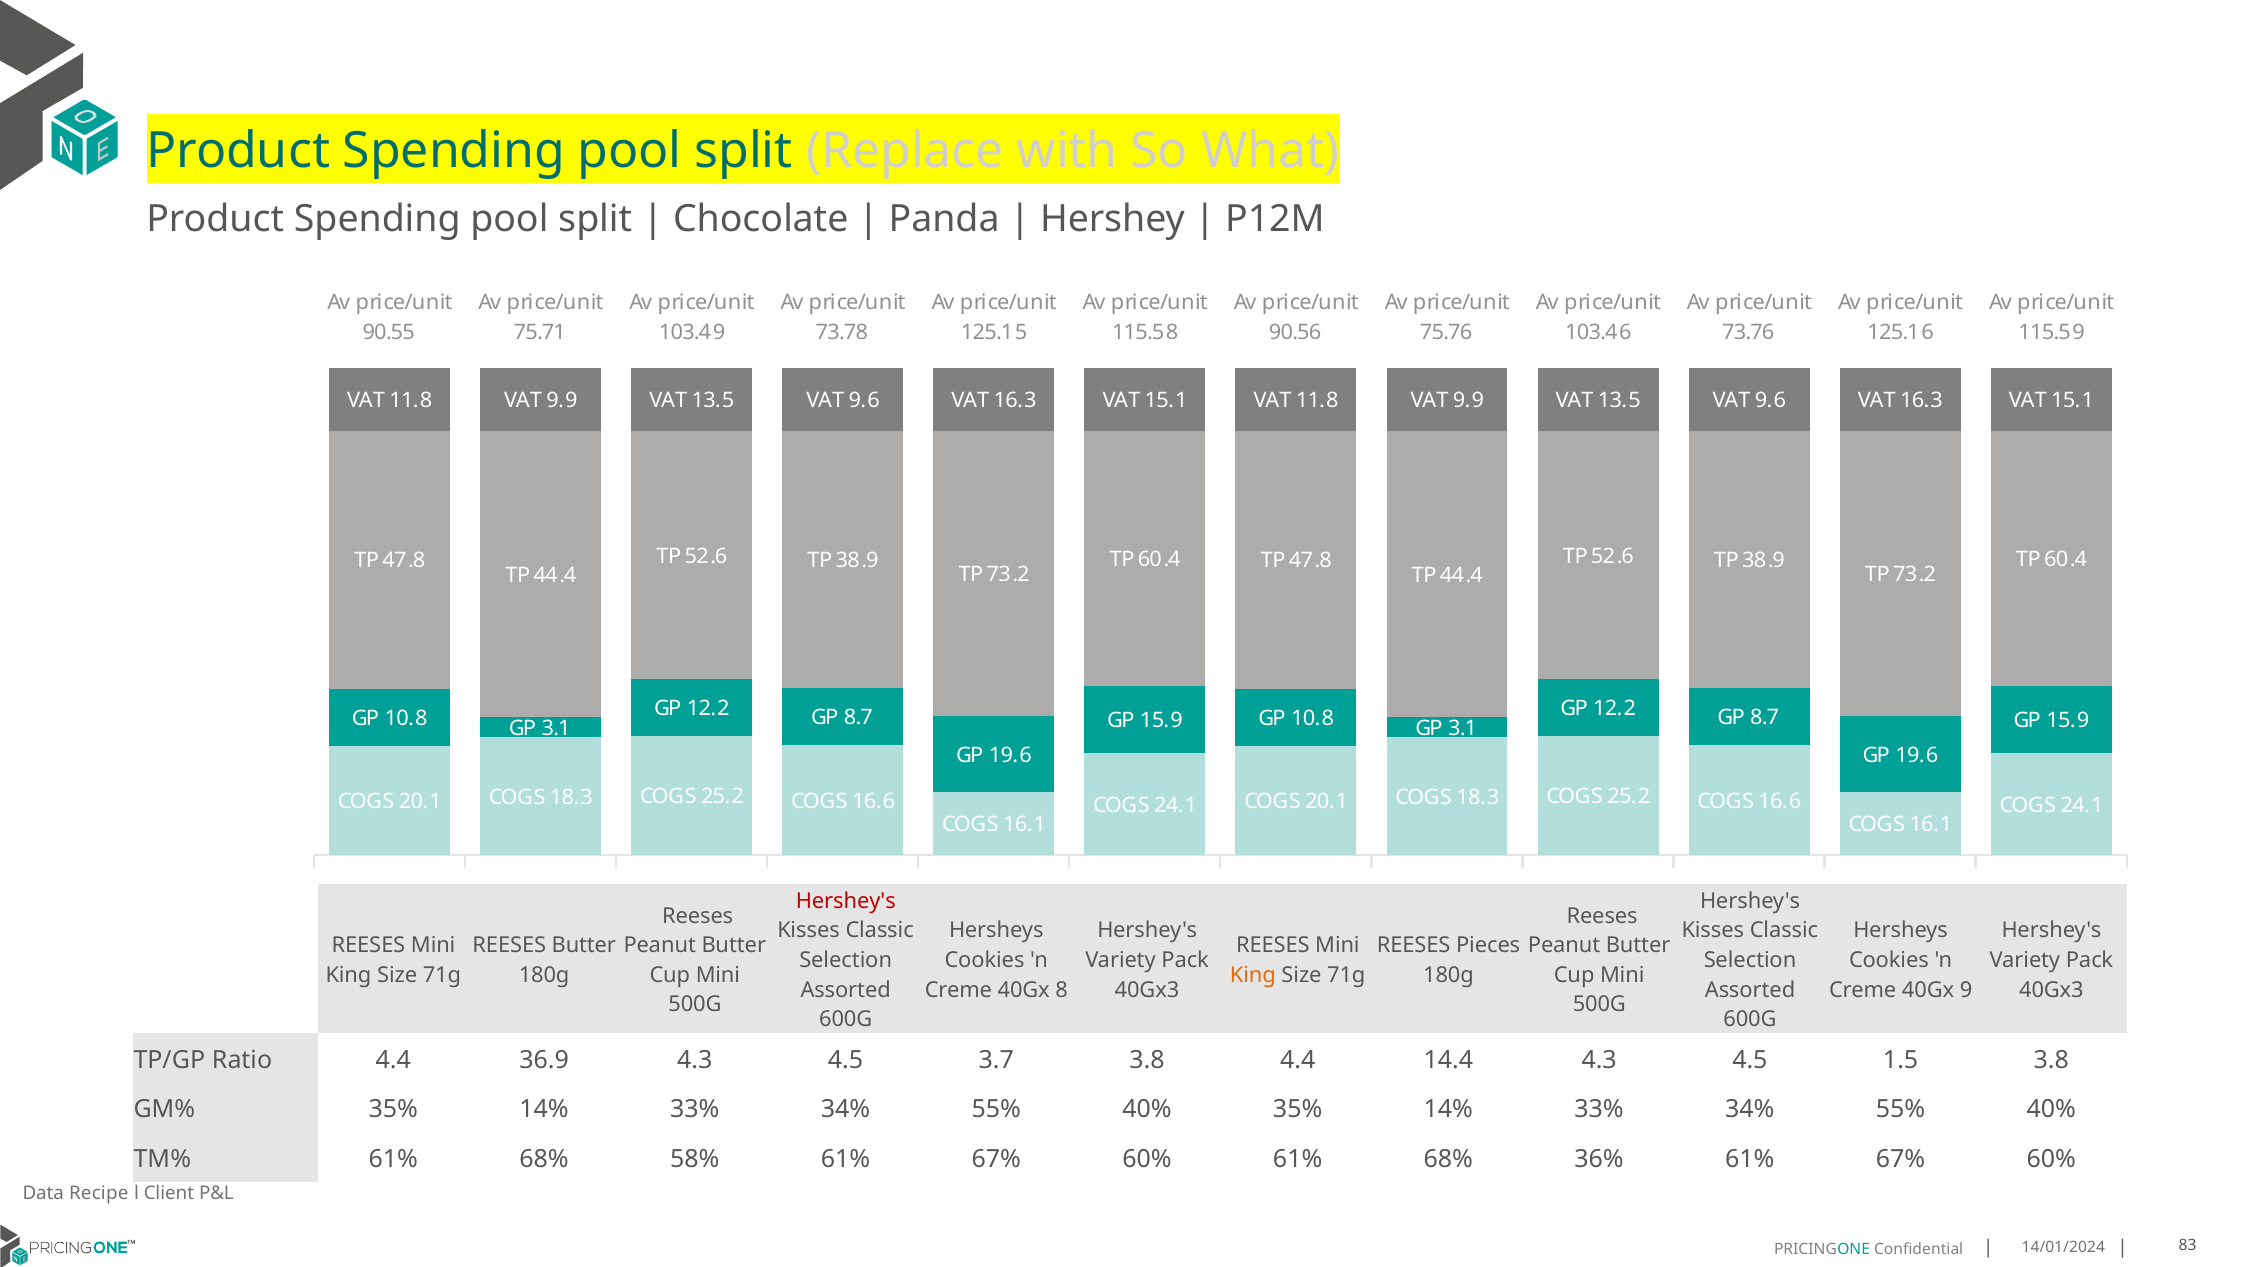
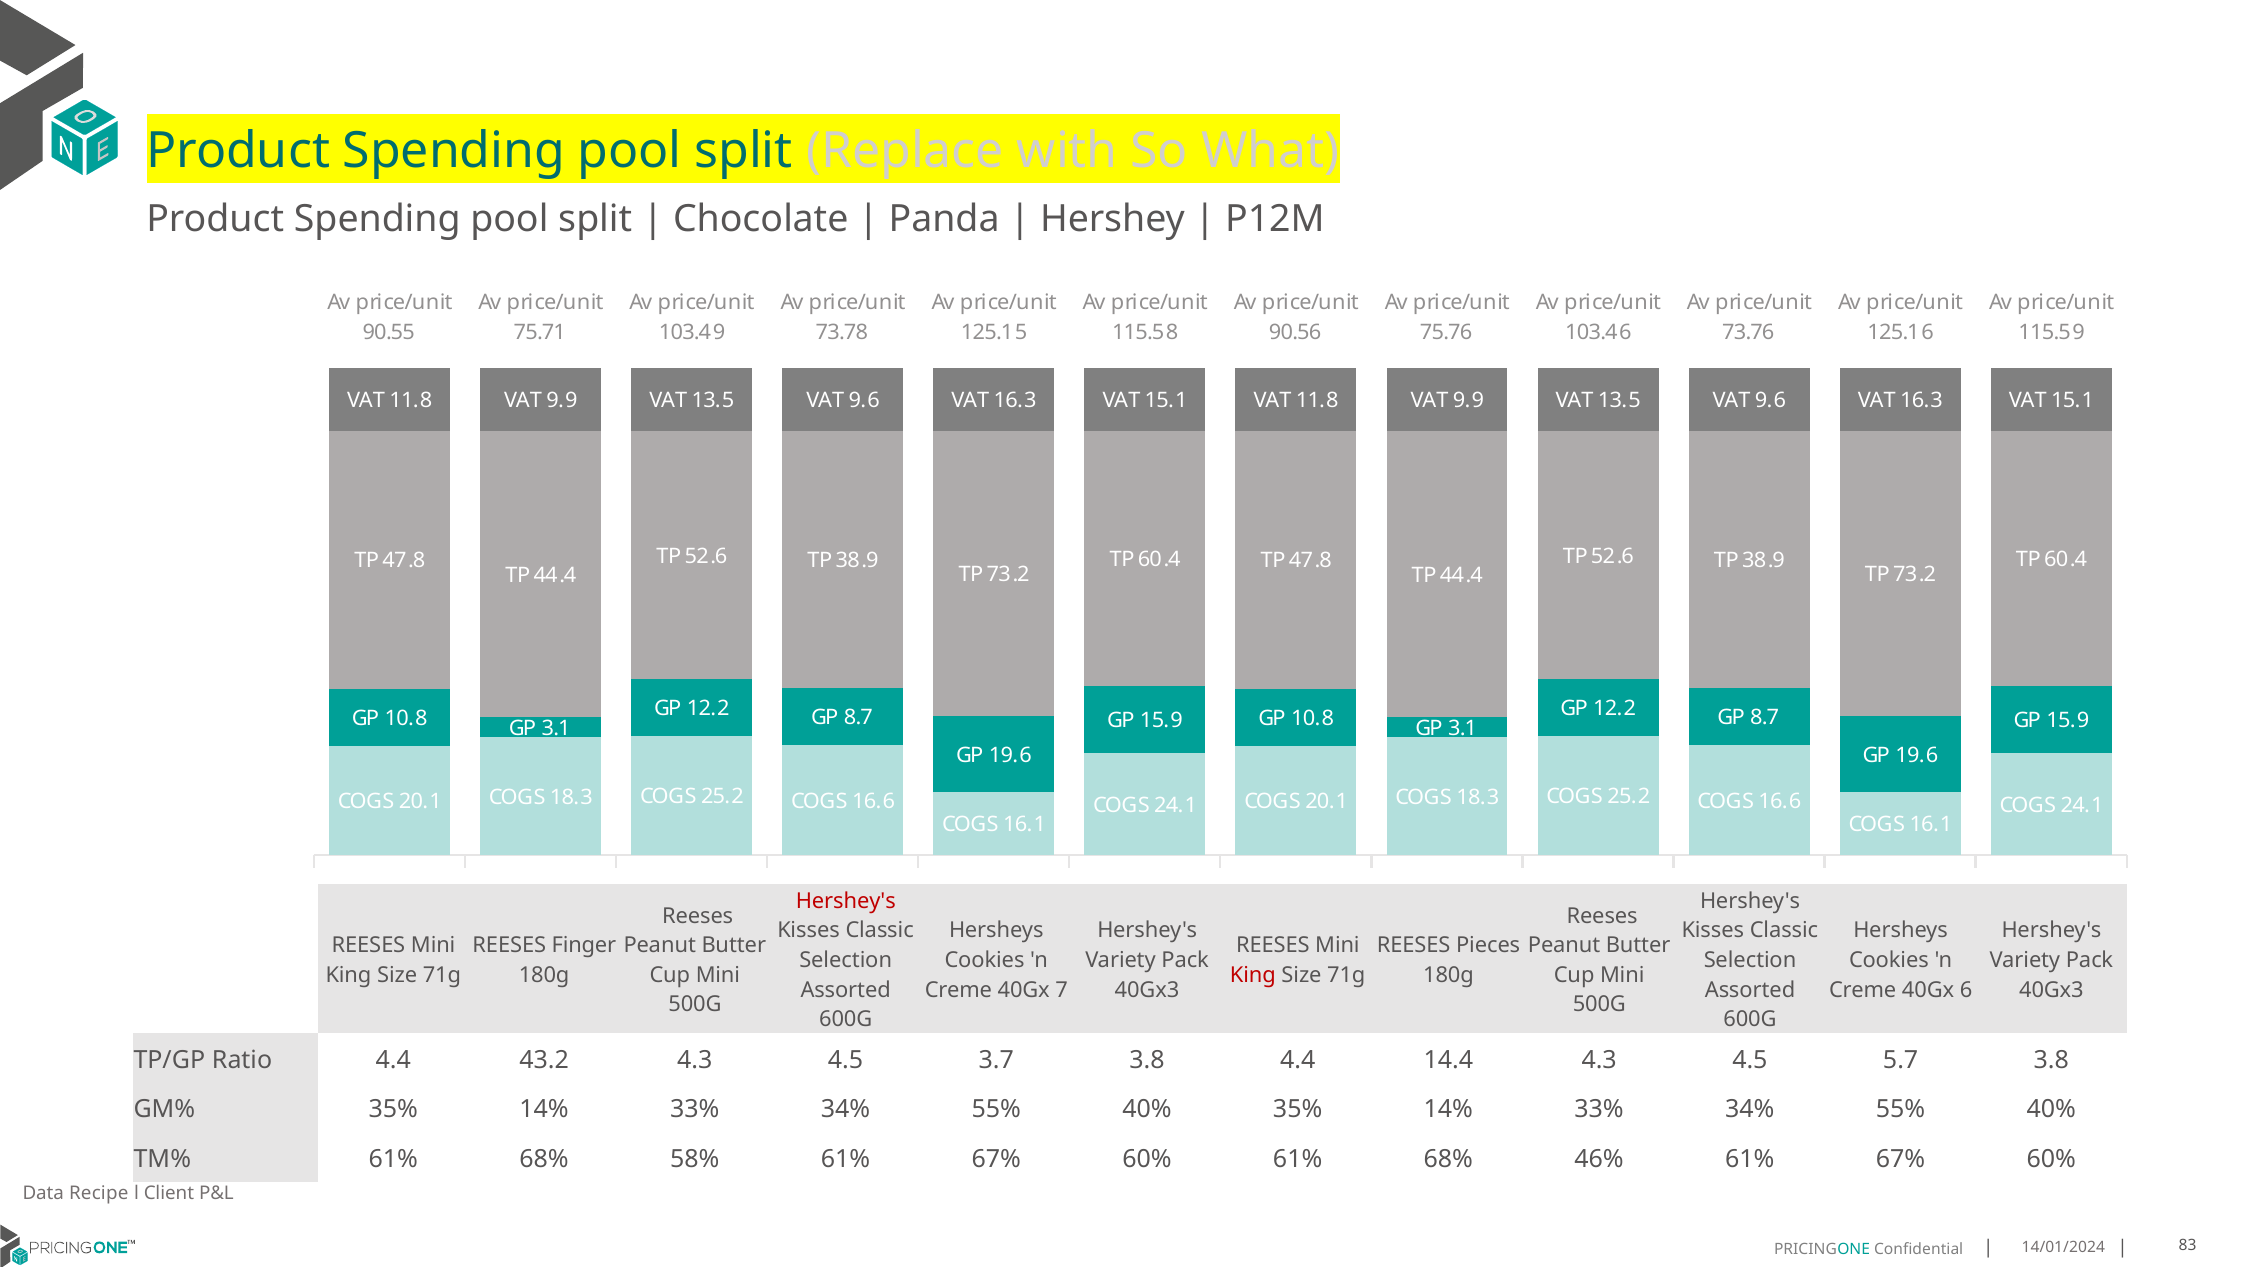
REESES Butter: Butter -> Finger
King at (1253, 975) colour: orange -> red
8: 8 -> 7
9: 9 -> 6
36.9: 36.9 -> 43.2
1.5: 1.5 -> 5.7
36%: 36% -> 46%
